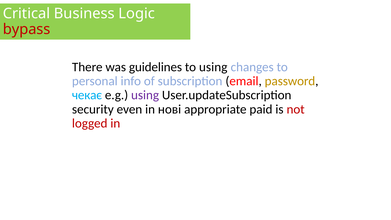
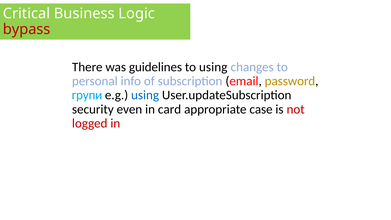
чекає: чекає -> групи
using at (145, 95) colour: purple -> blue
нові: нові -> card
paid: paid -> case
